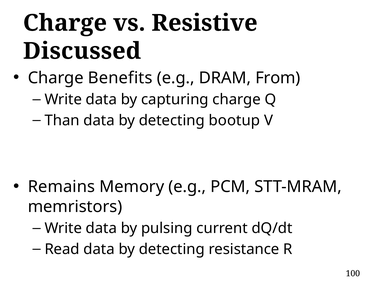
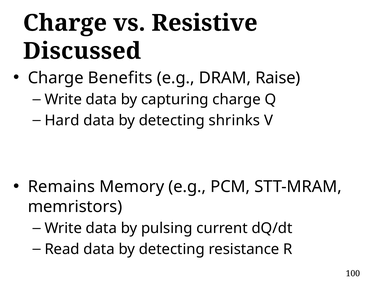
From: From -> Raise
Than: Than -> Hard
bootup: bootup -> shrinks
